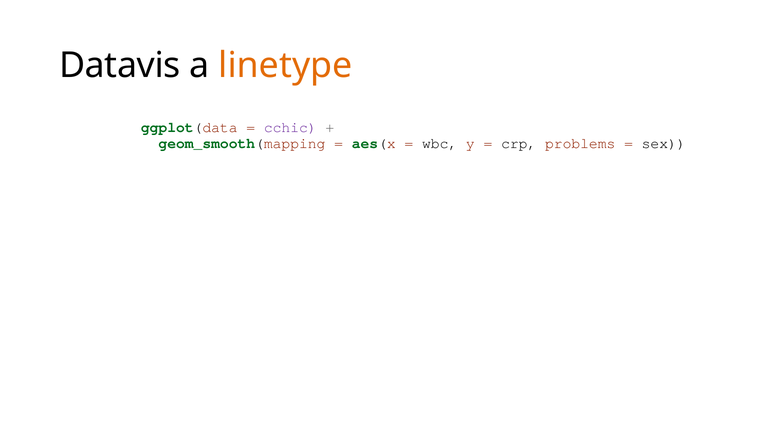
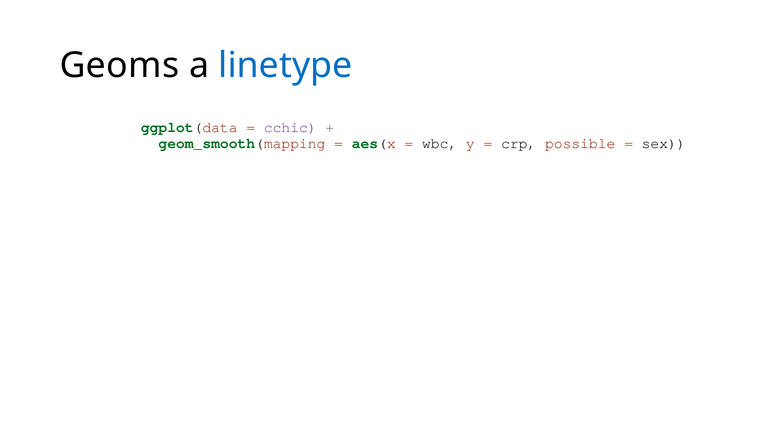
Datavis: Datavis -> Geoms
linetype colour: orange -> blue
problems: problems -> possible
